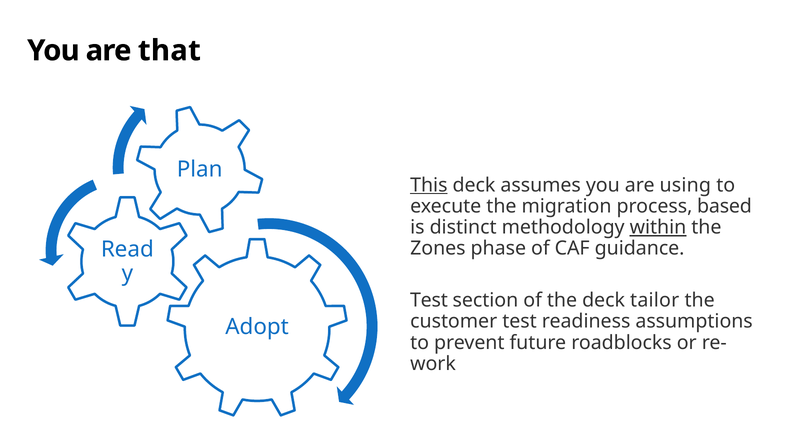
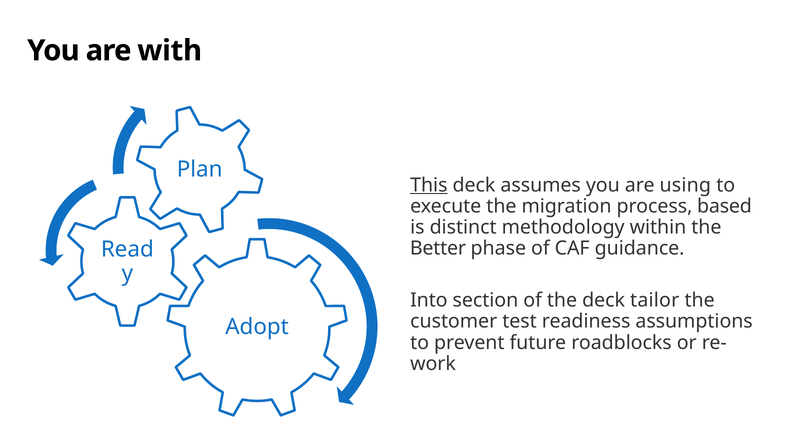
that: that -> with
within underline: present -> none
Zones: Zones -> Better
Test at (429, 301): Test -> Into
